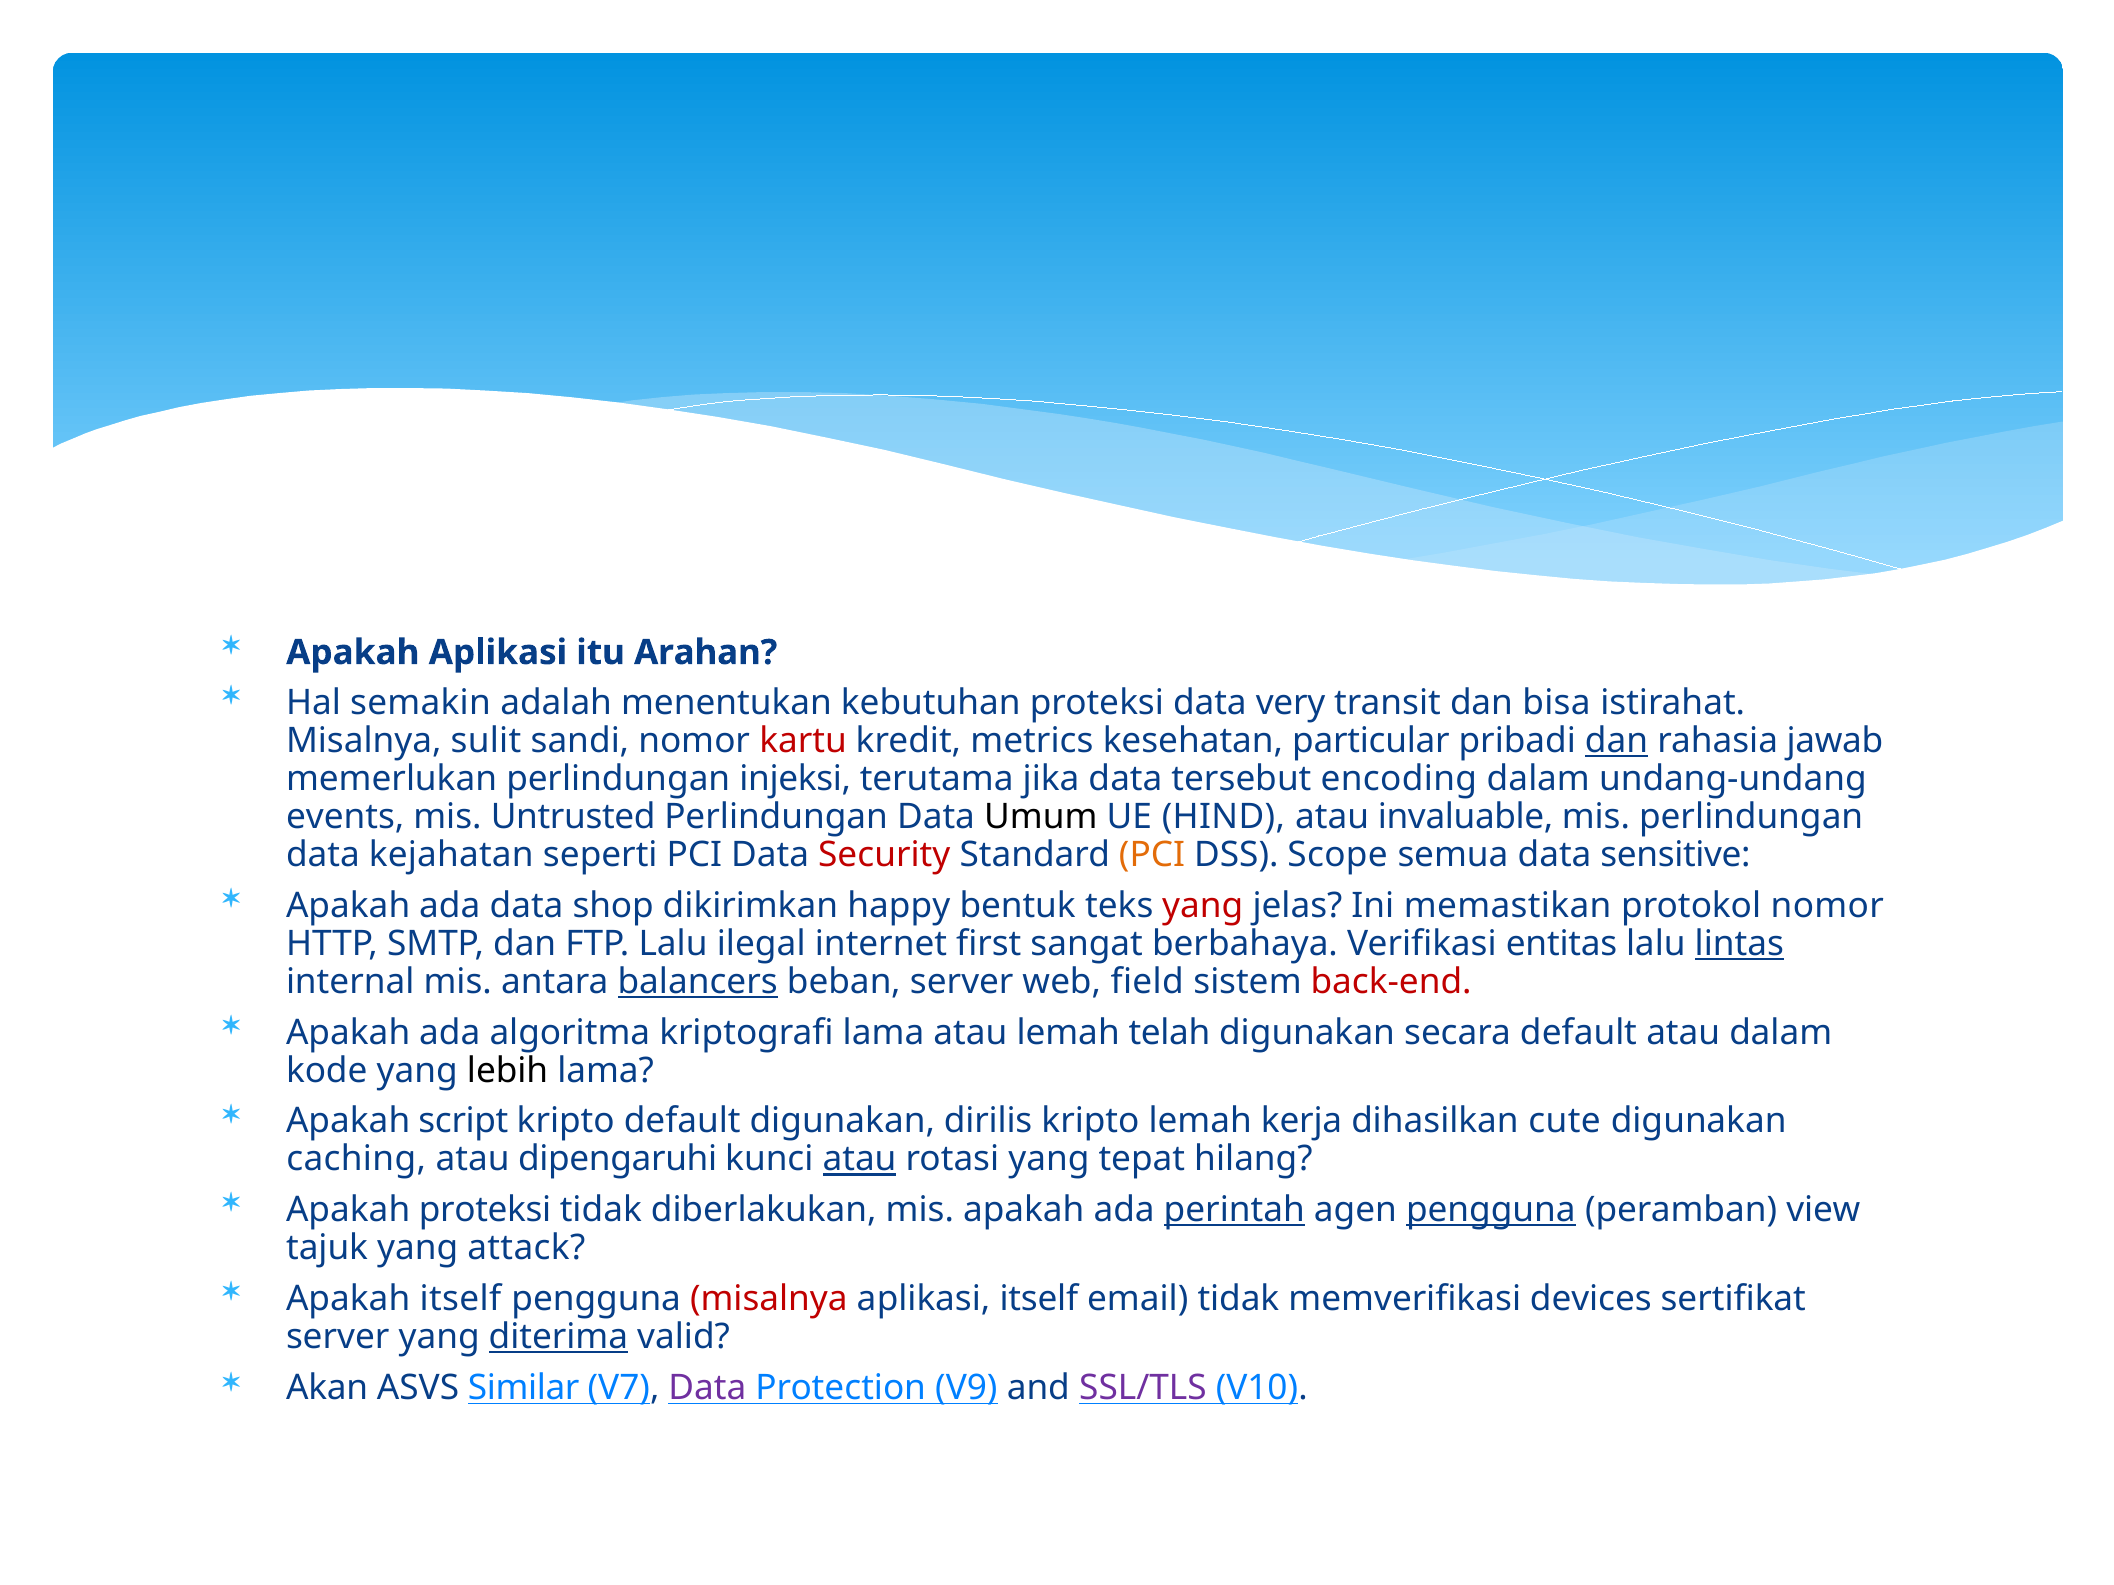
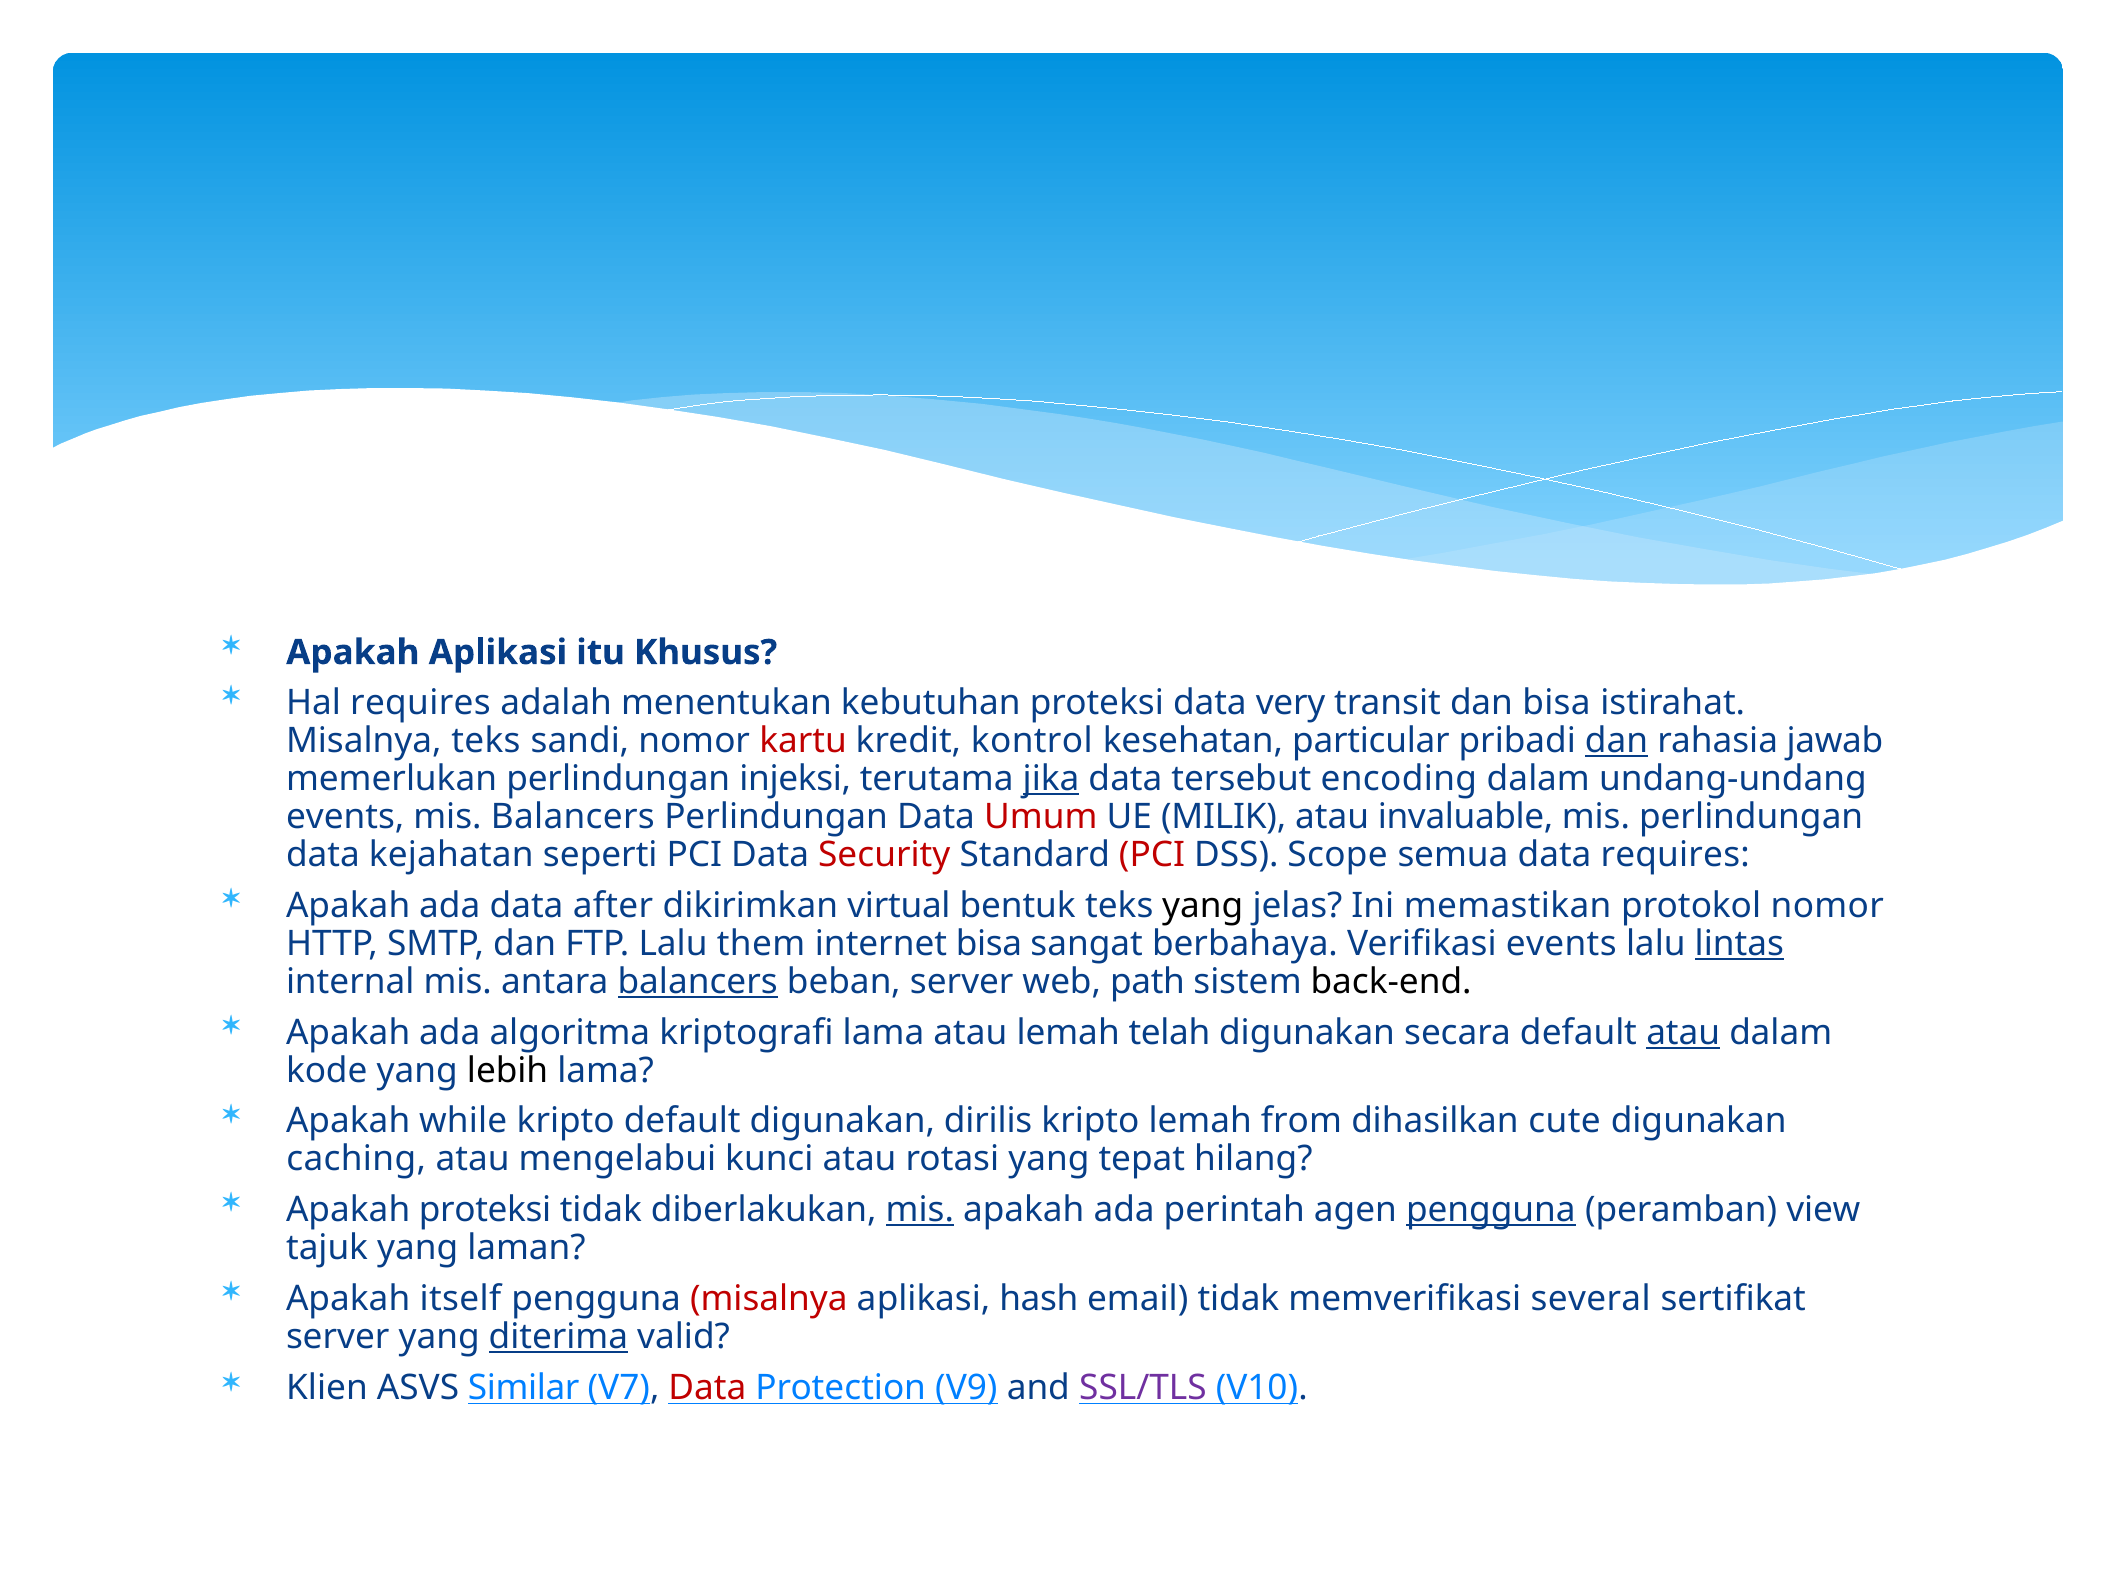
Arahan: Arahan -> Khusus
Hal semakin: semakin -> requires
Misalnya sulit: sulit -> teks
metrics: metrics -> kontrol
jika underline: none -> present
mis Untrusted: Untrusted -> Balancers
Umum colour: black -> red
HIND: HIND -> MILIK
PCI at (1152, 856) colour: orange -> red
data sensitive: sensitive -> requires
shop: shop -> after
happy: happy -> virtual
yang at (1203, 906) colour: red -> black
ilegal: ilegal -> them
internet first: first -> bisa
Verifikasi entitas: entitas -> events
field: field -> path
back-end colour: red -> black
atau at (1683, 1033) underline: none -> present
script: script -> while
kerja: kerja -> from
dipengaruhi: dipengaruhi -> mengelabui
atau at (860, 1160) underline: present -> none
mis at (920, 1210) underline: none -> present
perintah underline: present -> none
attack: attack -> laman
aplikasi itself: itself -> hash
devices: devices -> several
Akan: Akan -> Klien
Data at (707, 1388) colour: purple -> red
